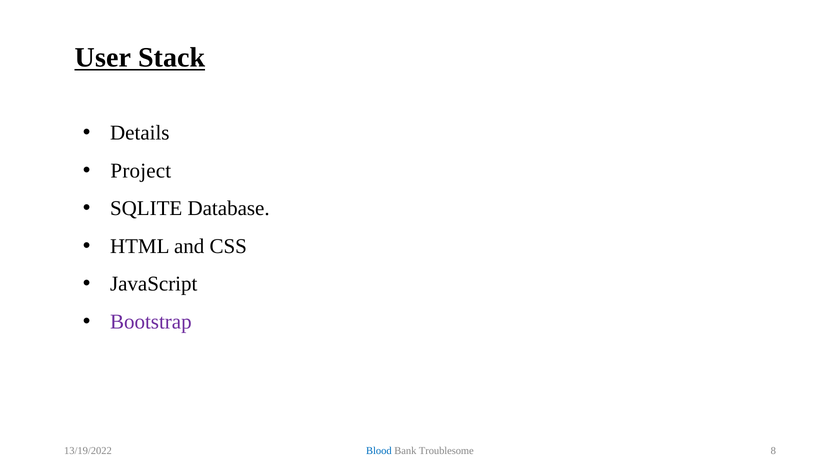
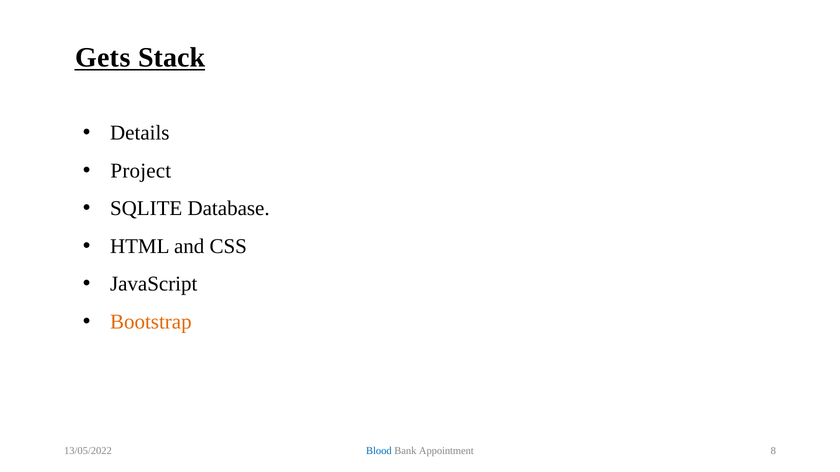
User: User -> Gets
Bootstrap colour: purple -> orange
13/19/2022: 13/19/2022 -> 13/05/2022
Troublesome: Troublesome -> Appointment
